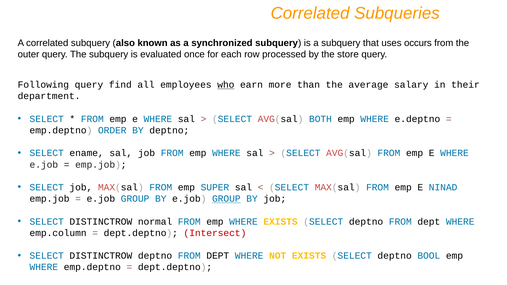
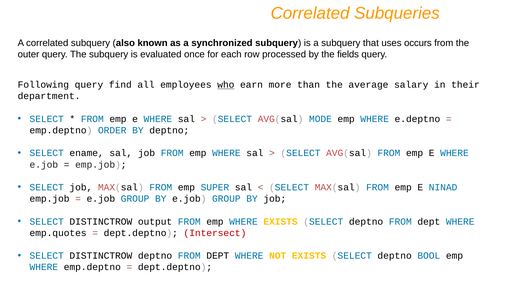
store: store -> fields
BOTH: BOTH -> MODE
GROUP at (226, 199) underline: present -> none
normal: normal -> output
emp.column: emp.column -> emp.quotes
